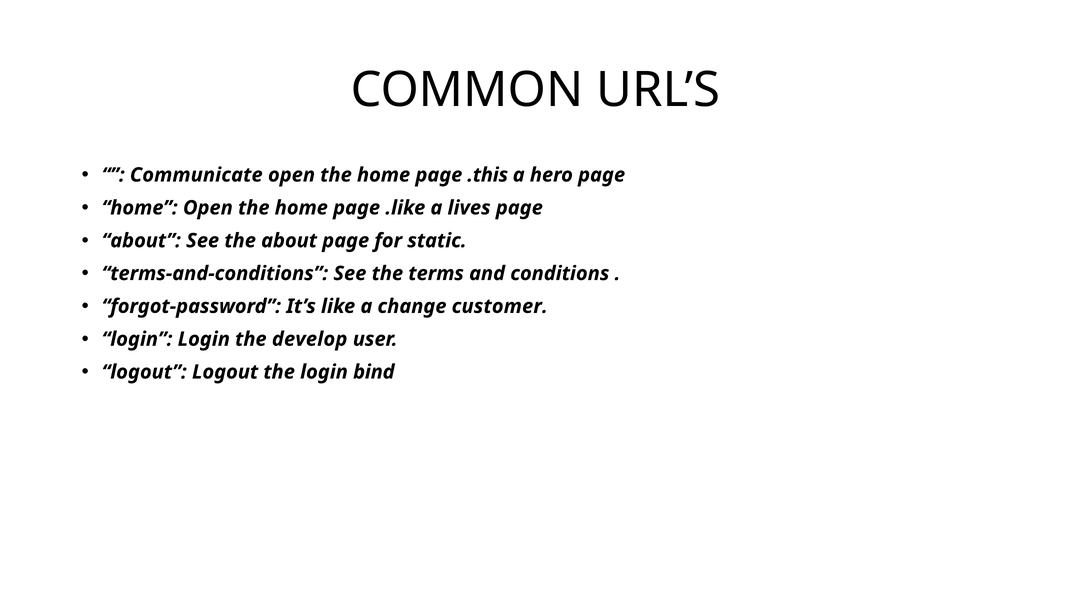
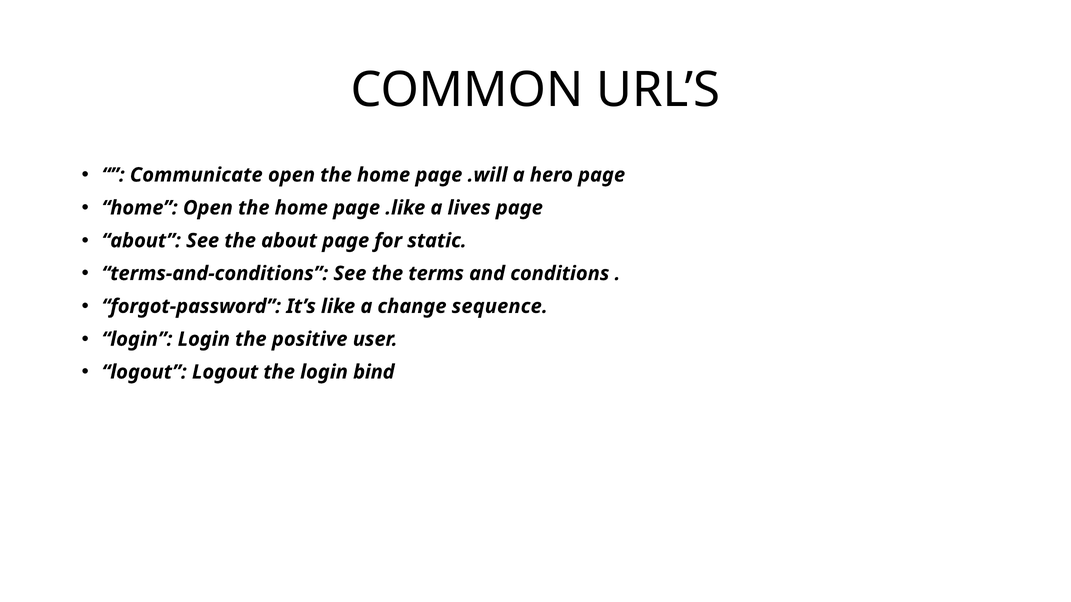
.this: .this -> .will
customer: customer -> sequence
develop: develop -> positive
